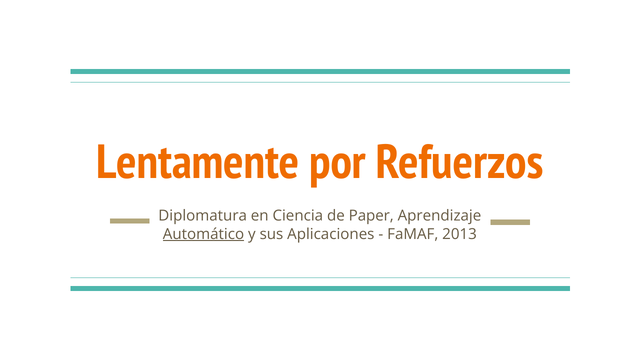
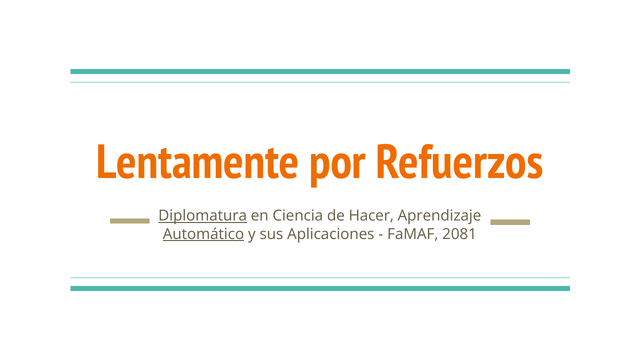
Diplomatura underline: none -> present
Paper: Paper -> Hacer
2013: 2013 -> 2081
